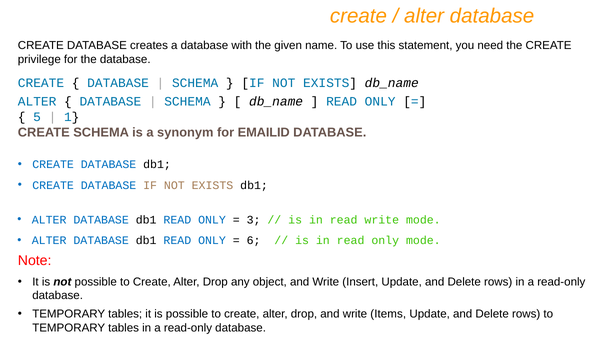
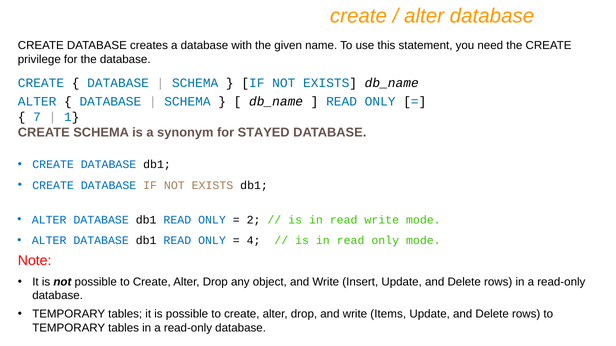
5: 5 -> 7
EMAILID: EMAILID -> STAYED
3: 3 -> 2
6: 6 -> 4
